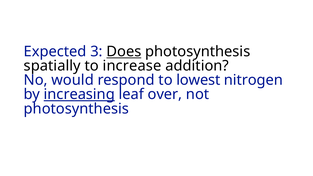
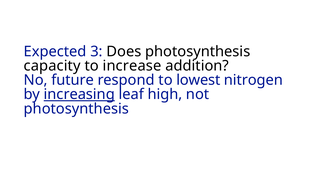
Does underline: present -> none
spatially: spatially -> capacity
would: would -> future
over: over -> high
